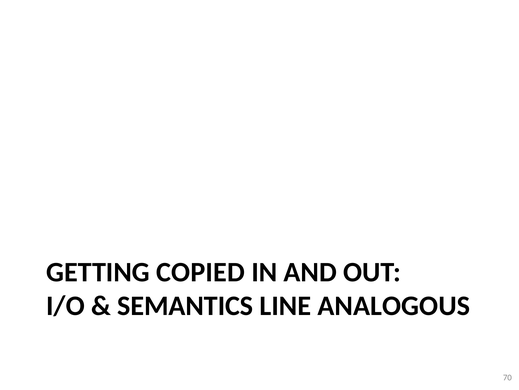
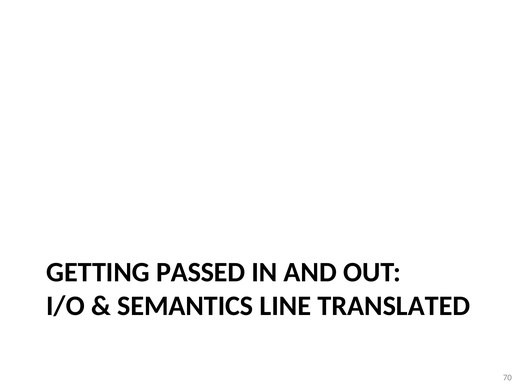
COPIED: COPIED -> PASSED
ANALOGOUS: ANALOGOUS -> TRANSLATED
